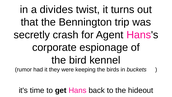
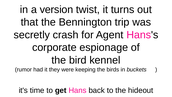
divides: divides -> version
